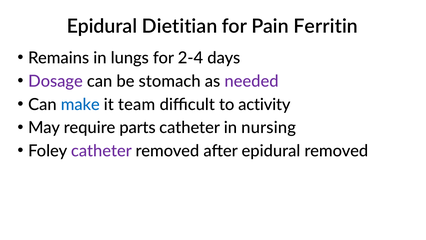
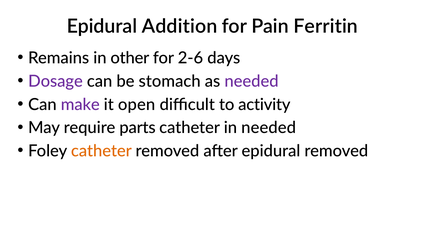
Dietitian: Dietitian -> Addition
lungs: lungs -> other
2-4: 2-4 -> 2-6
make colour: blue -> purple
team: team -> open
in nursing: nursing -> needed
catheter at (101, 151) colour: purple -> orange
